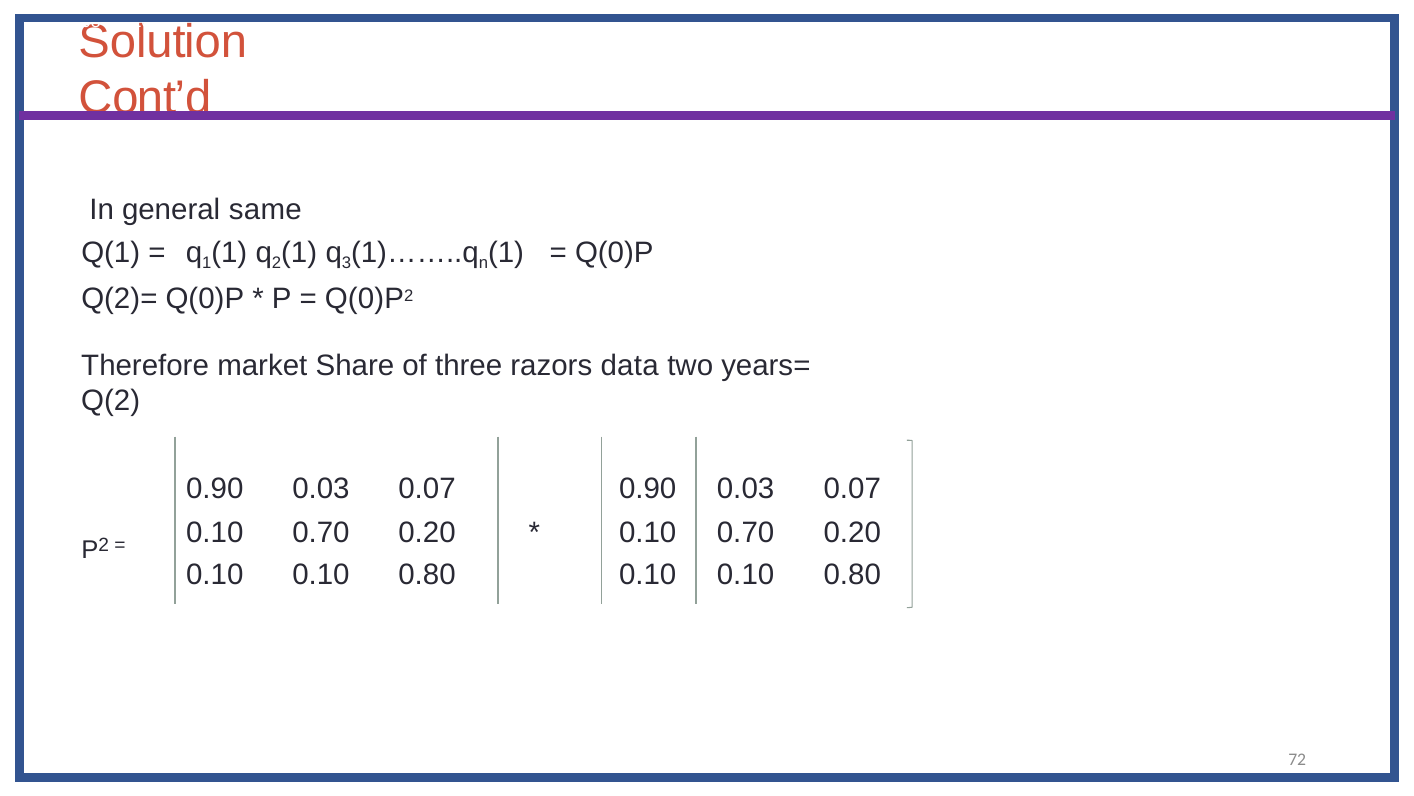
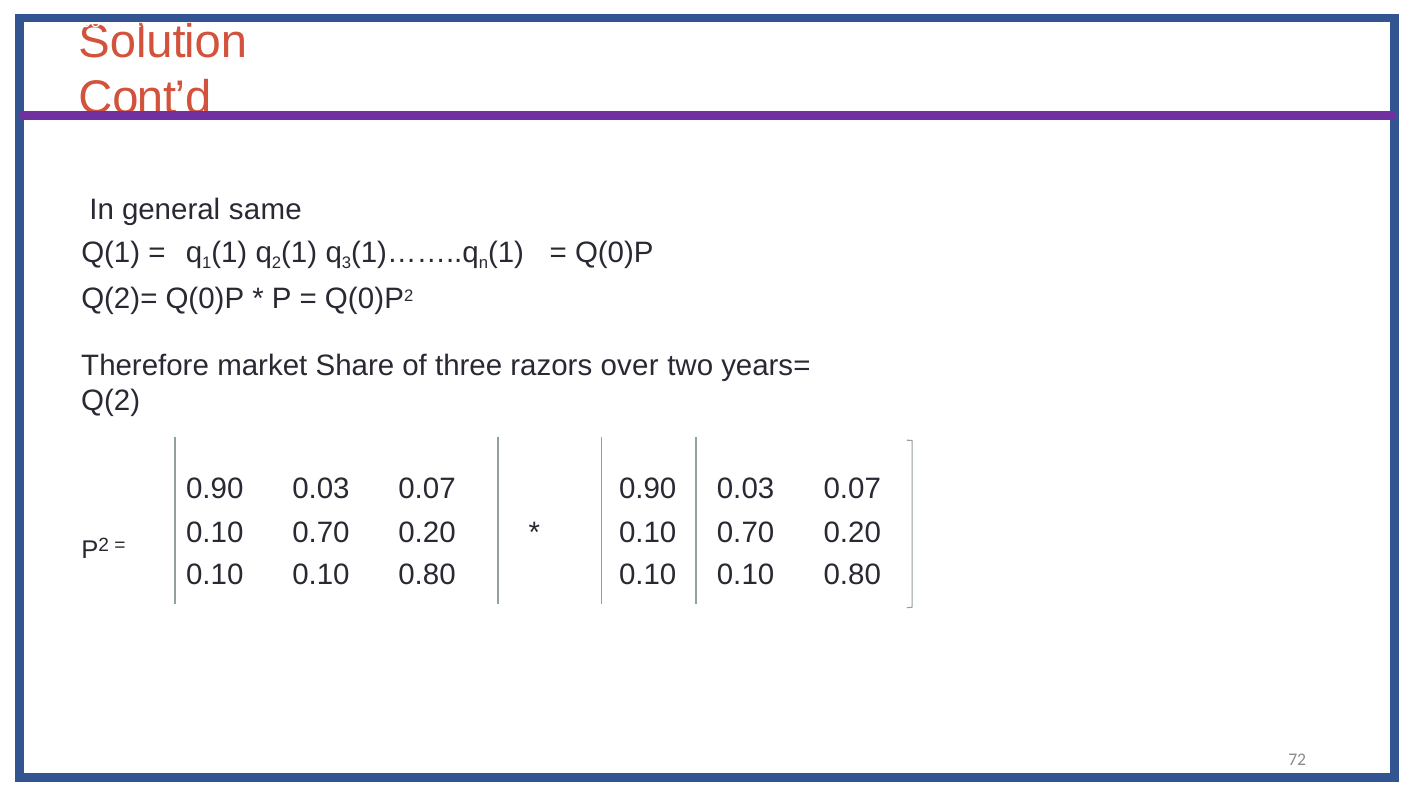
data: data -> over
